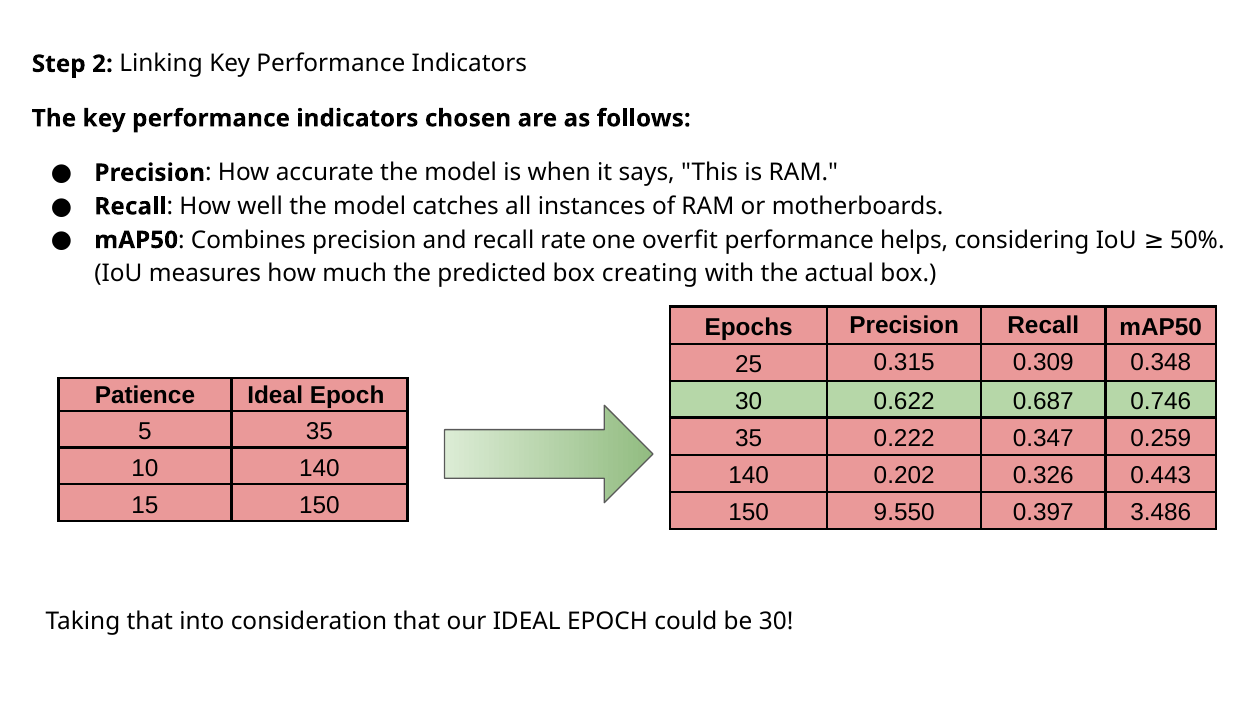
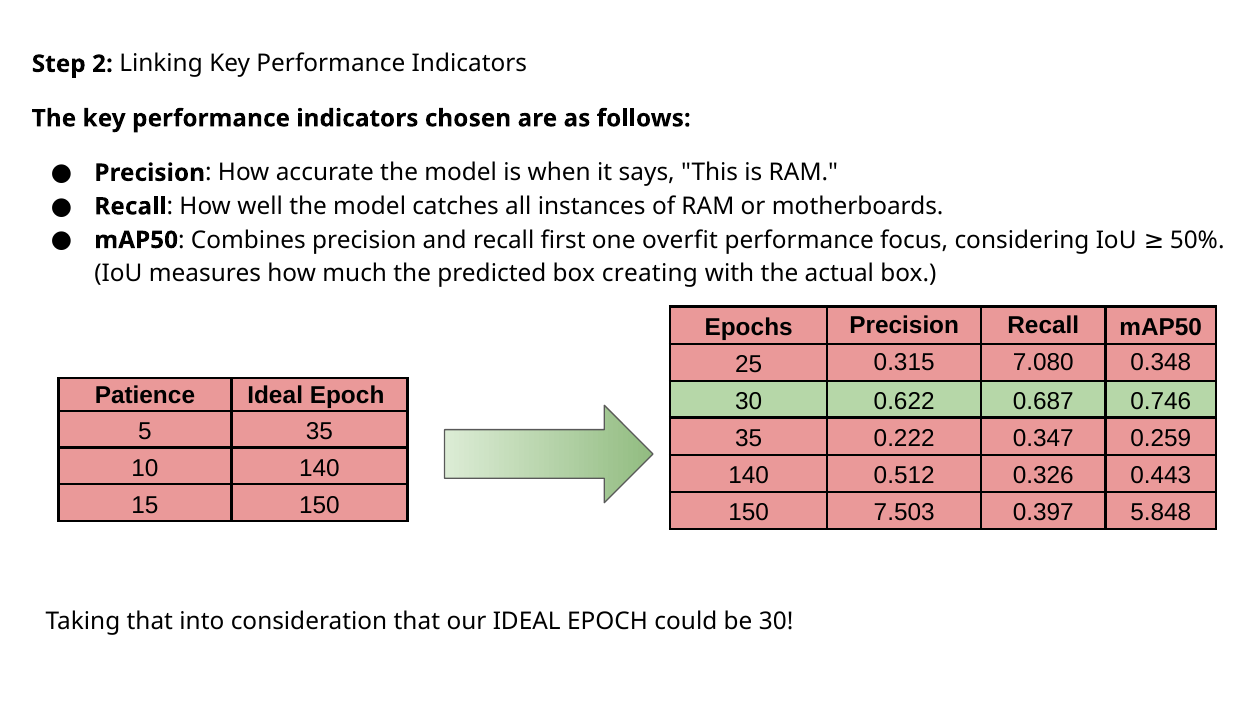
rate: rate -> first
helps: helps -> focus
0.309: 0.309 -> 7.080
0.202: 0.202 -> 0.512
9.550: 9.550 -> 7.503
3.486: 3.486 -> 5.848
